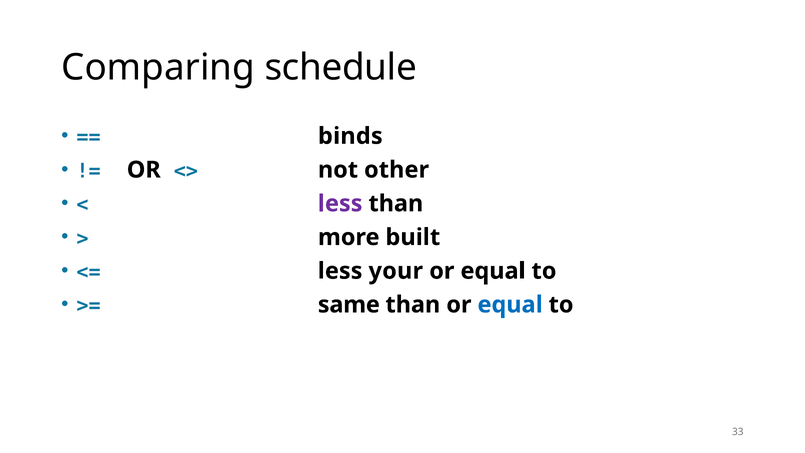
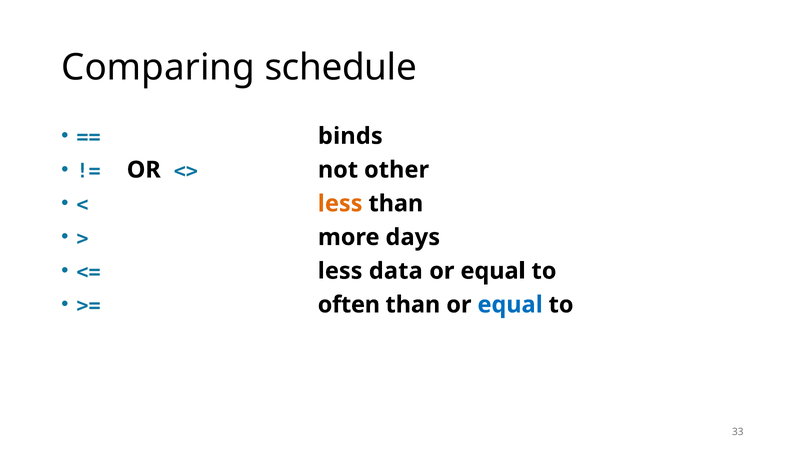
less at (340, 203) colour: purple -> orange
built: built -> days
your: your -> data
same: same -> often
